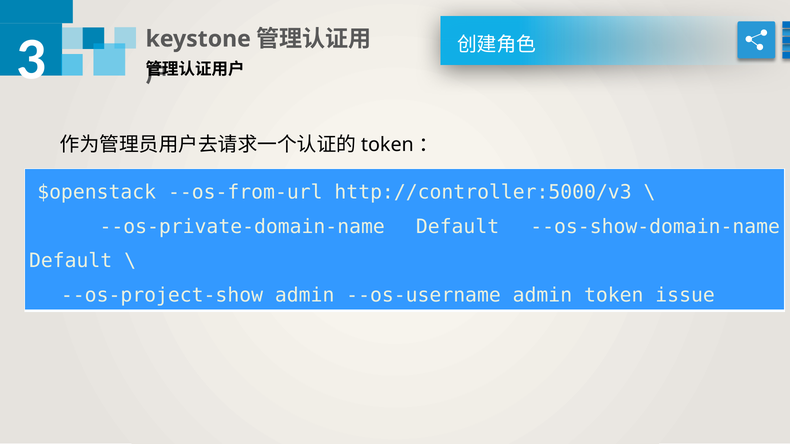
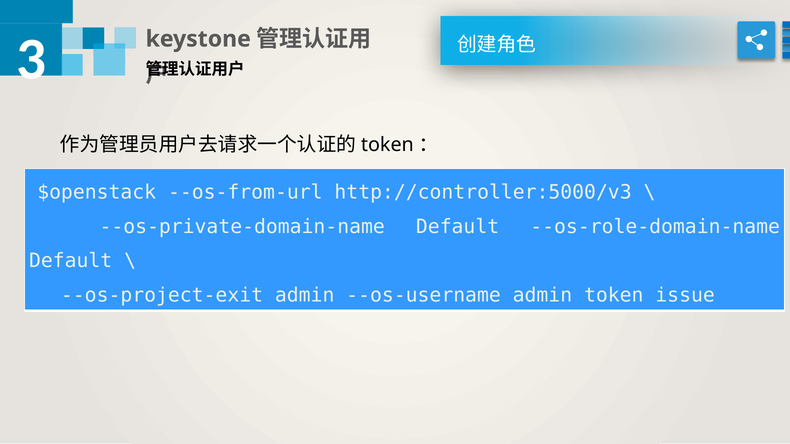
--os-show-domain-name: --os-show-domain-name -> --os-role-domain-name
--os-project-show: --os-project-show -> --os-project-exit
